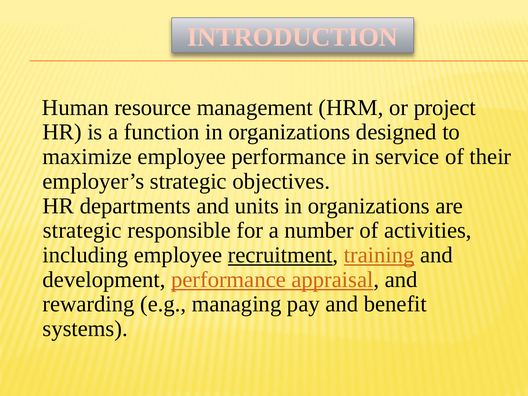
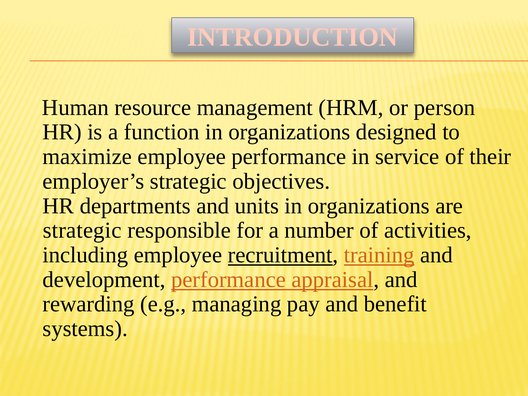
project: project -> person
